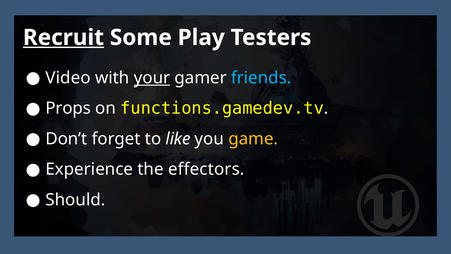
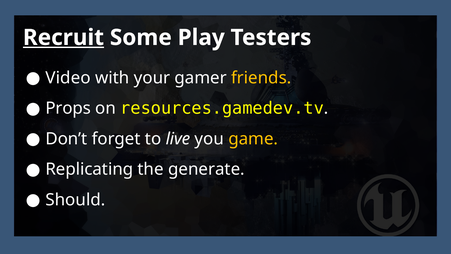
your underline: present -> none
friends colour: light blue -> yellow
functions.gamedev.tv: functions.gamedev.tv -> resources.gamedev.tv
like: like -> live
Experience: Experience -> Replicating
effectors: effectors -> generate
